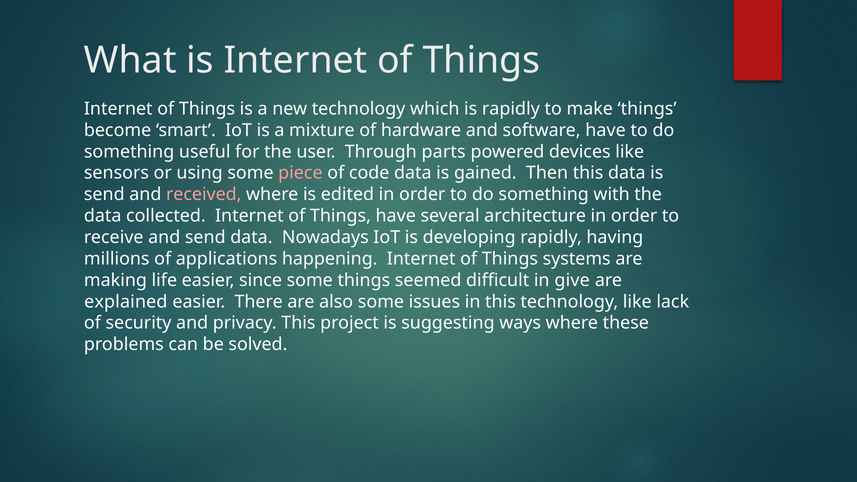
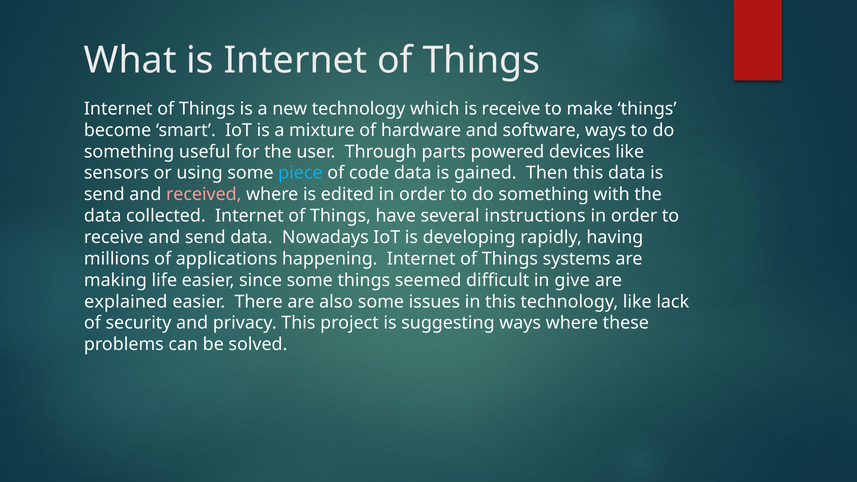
is rapidly: rapidly -> receive
software have: have -> ways
piece colour: pink -> light blue
architecture: architecture -> instructions
